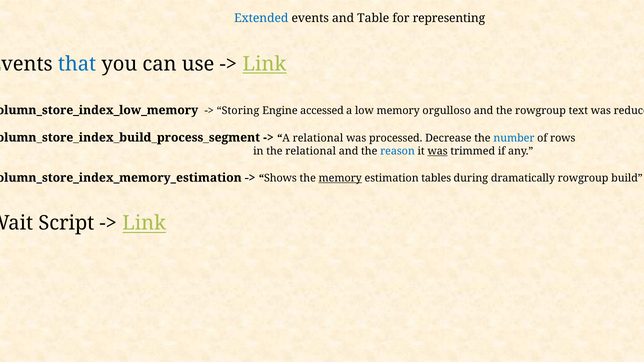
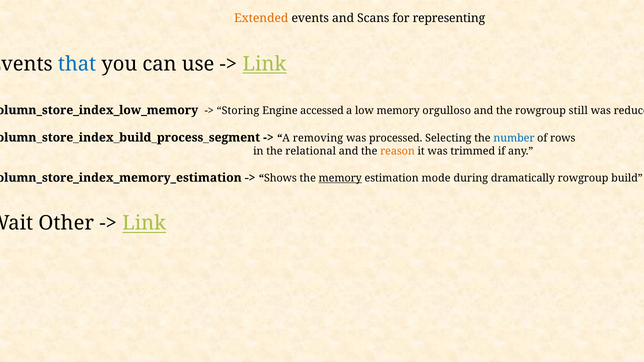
Extended colour: blue -> orange
Table: Table -> Scans
text: text -> still
A relational: relational -> removing
Decrease: Decrease -> Selecting
reason colour: blue -> orange
was at (438, 151) underline: present -> none
tables: tables -> mode
Script: Script -> Other
